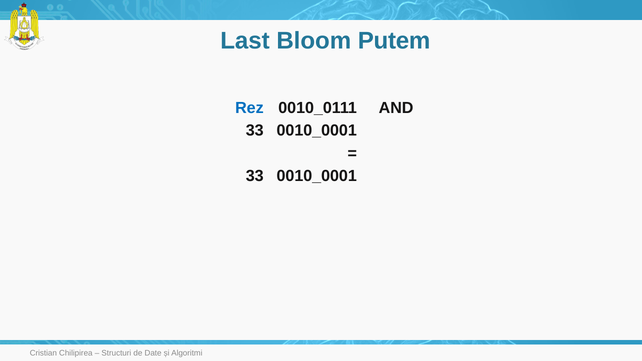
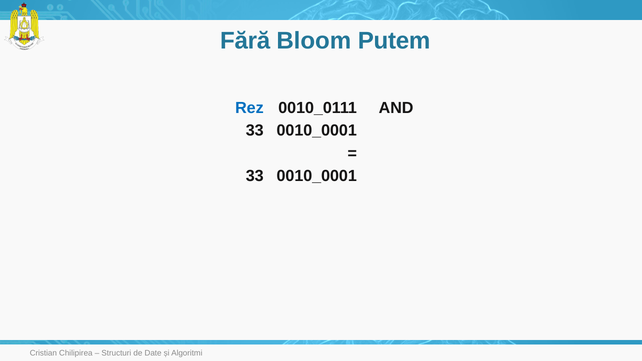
Last: Last -> Fără
